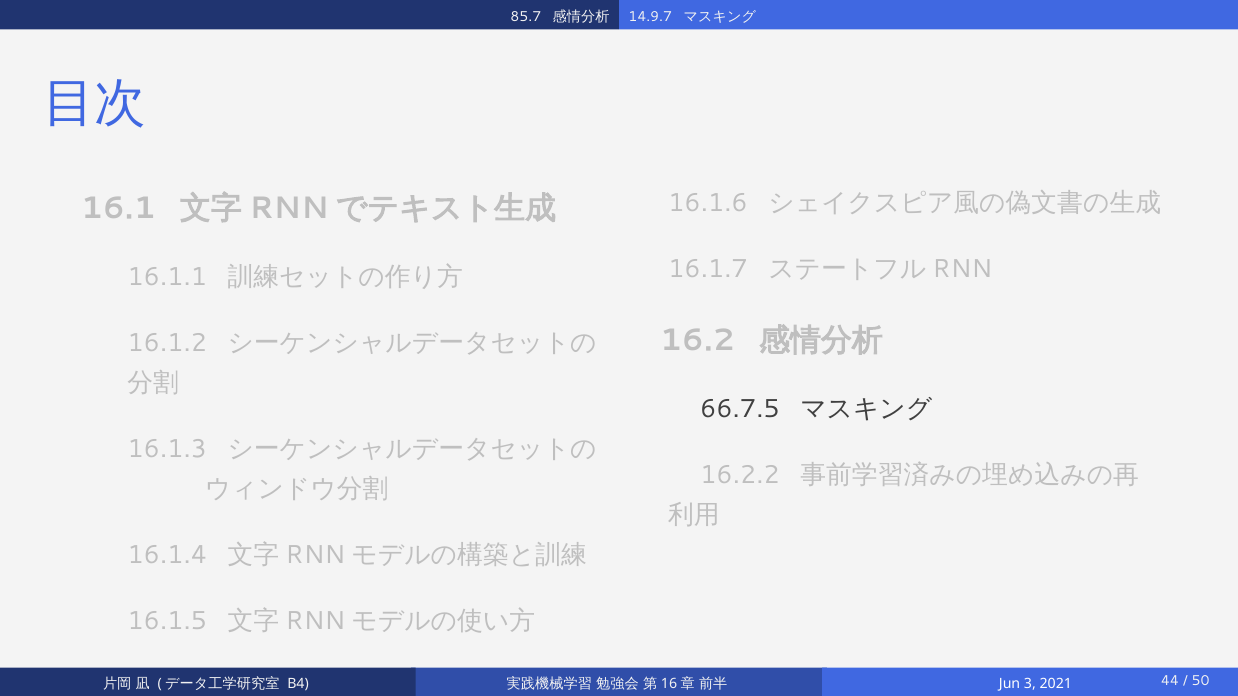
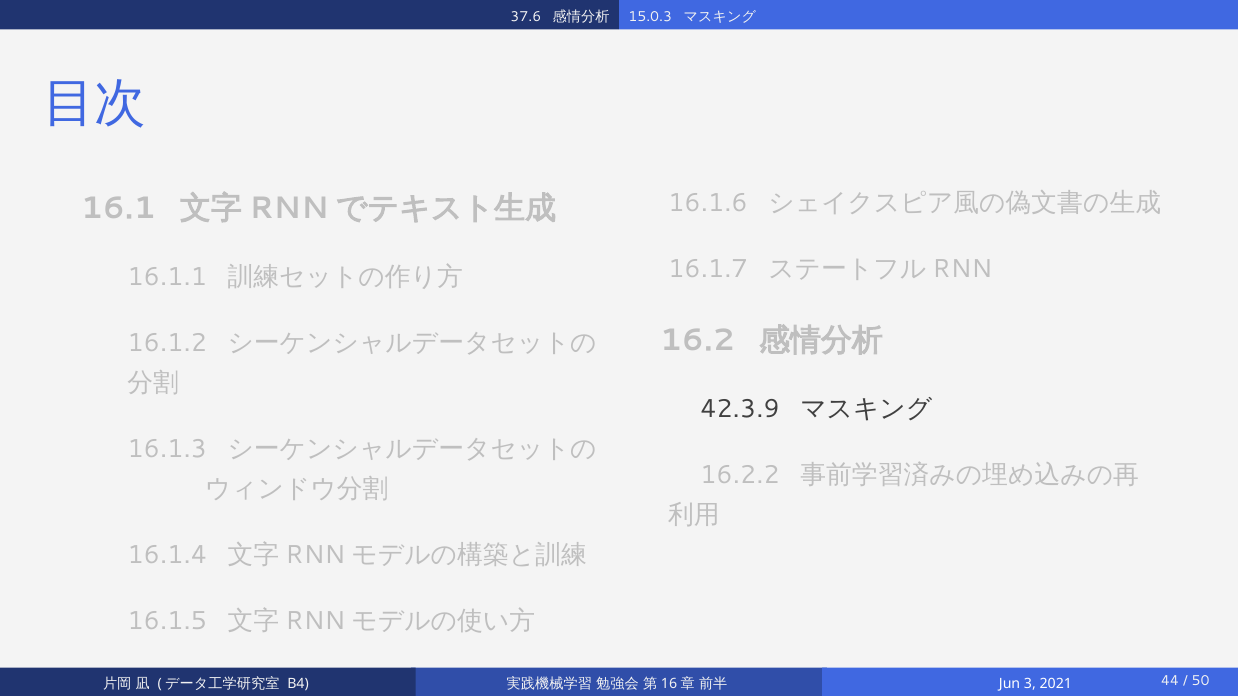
85.7: 85.7 -> 37.6
14.9.7: 14.9.7 -> 15.0.3
66.7.5: 66.7.5 -> 42.3.9
